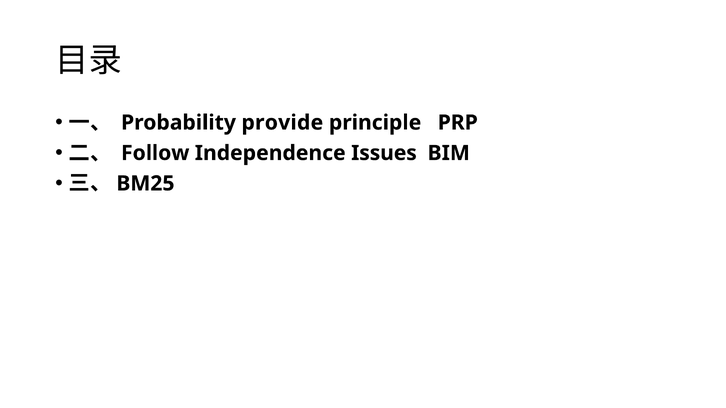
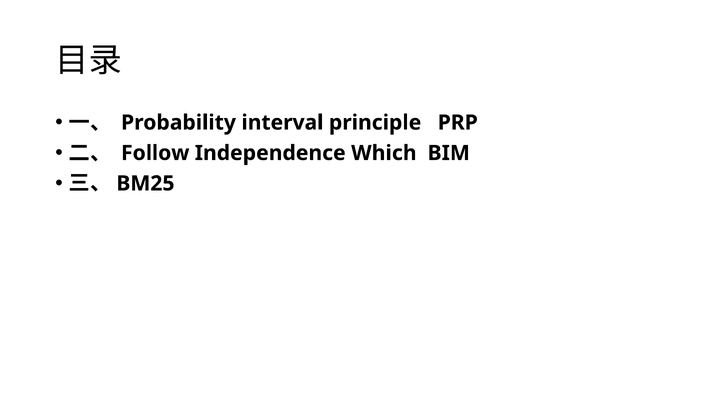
provide: provide -> interval
Issues: Issues -> Which
